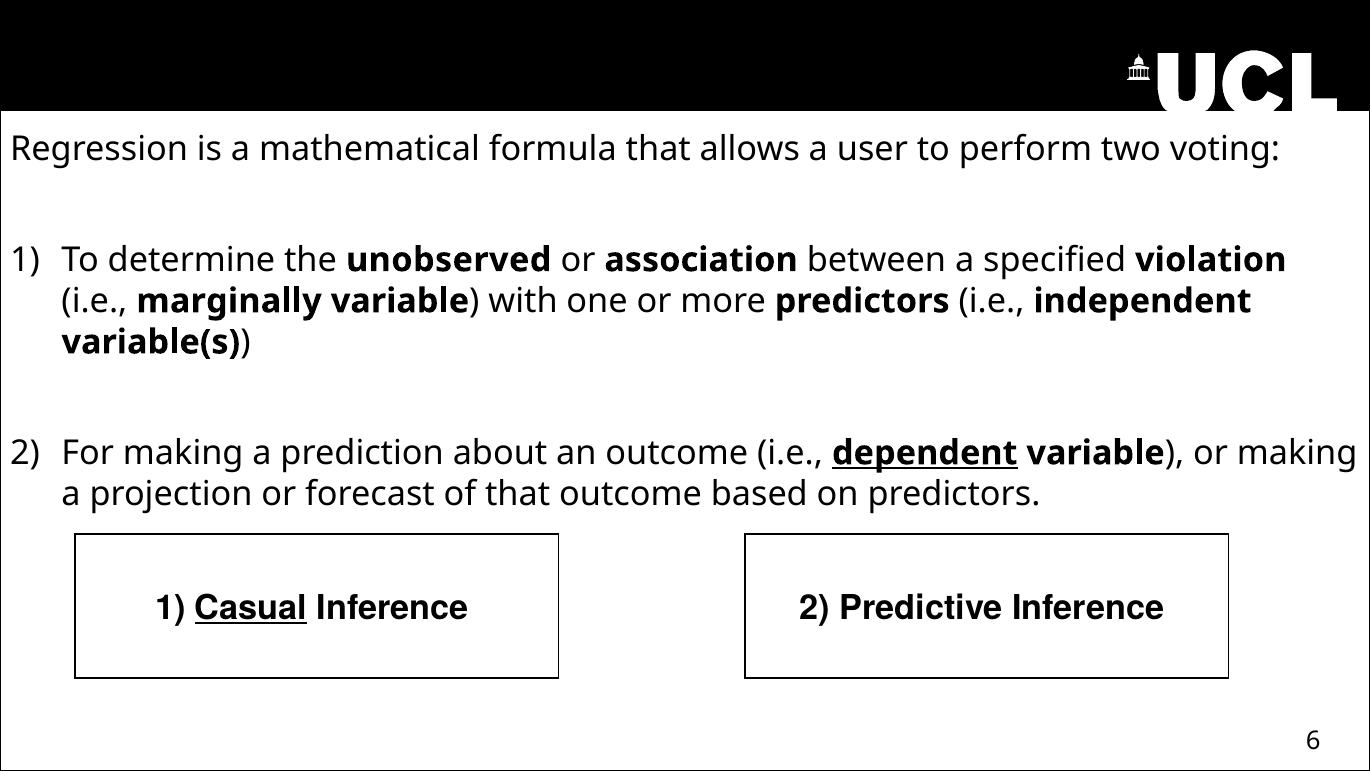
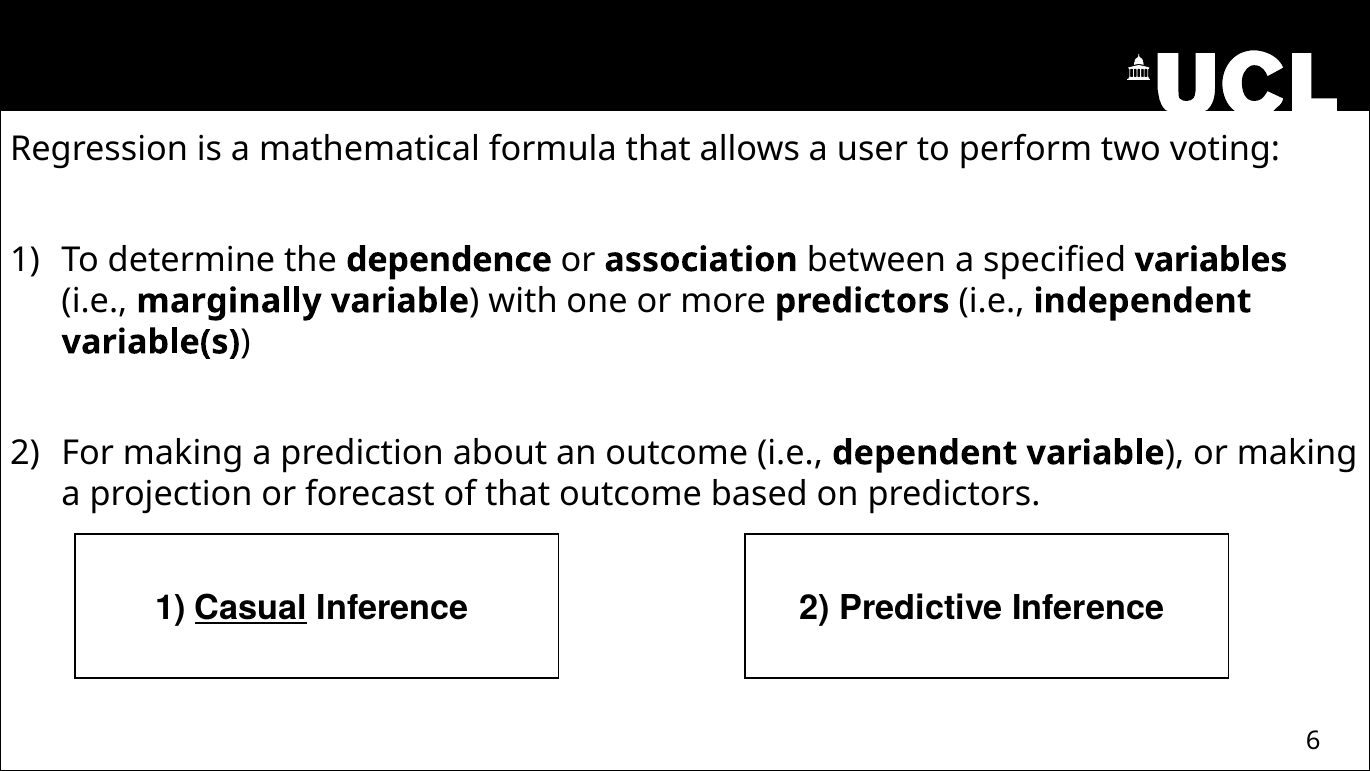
unobserved: unobserved -> dependence
violation: violation -> variables
dependent underline: present -> none
